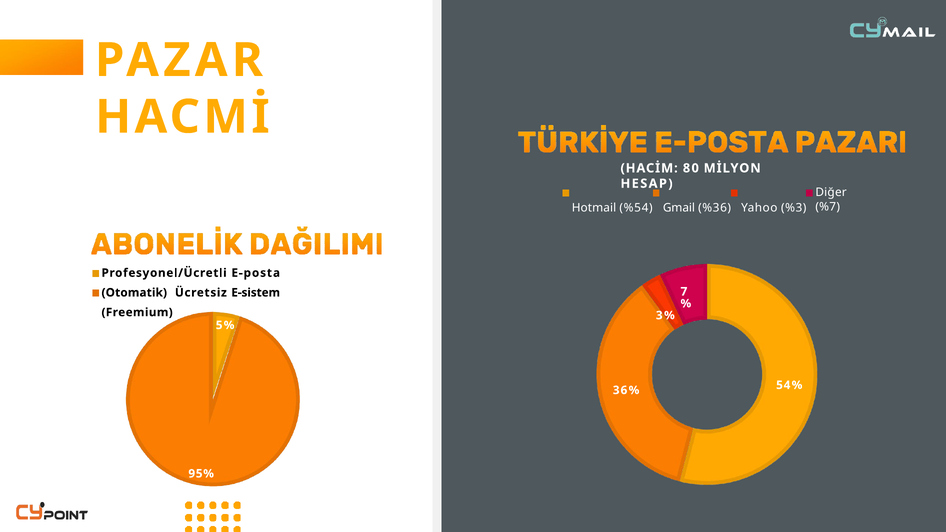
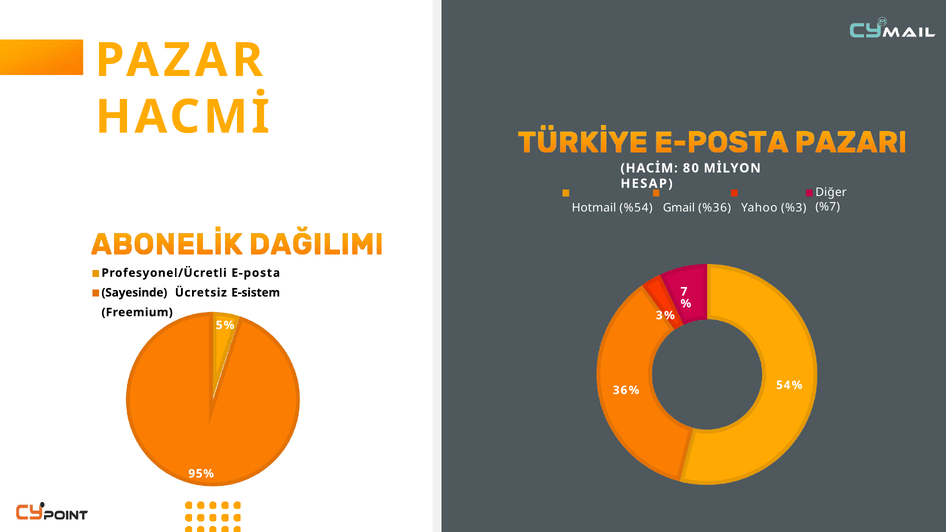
Otomatik: Otomatik -> Sayesinde
